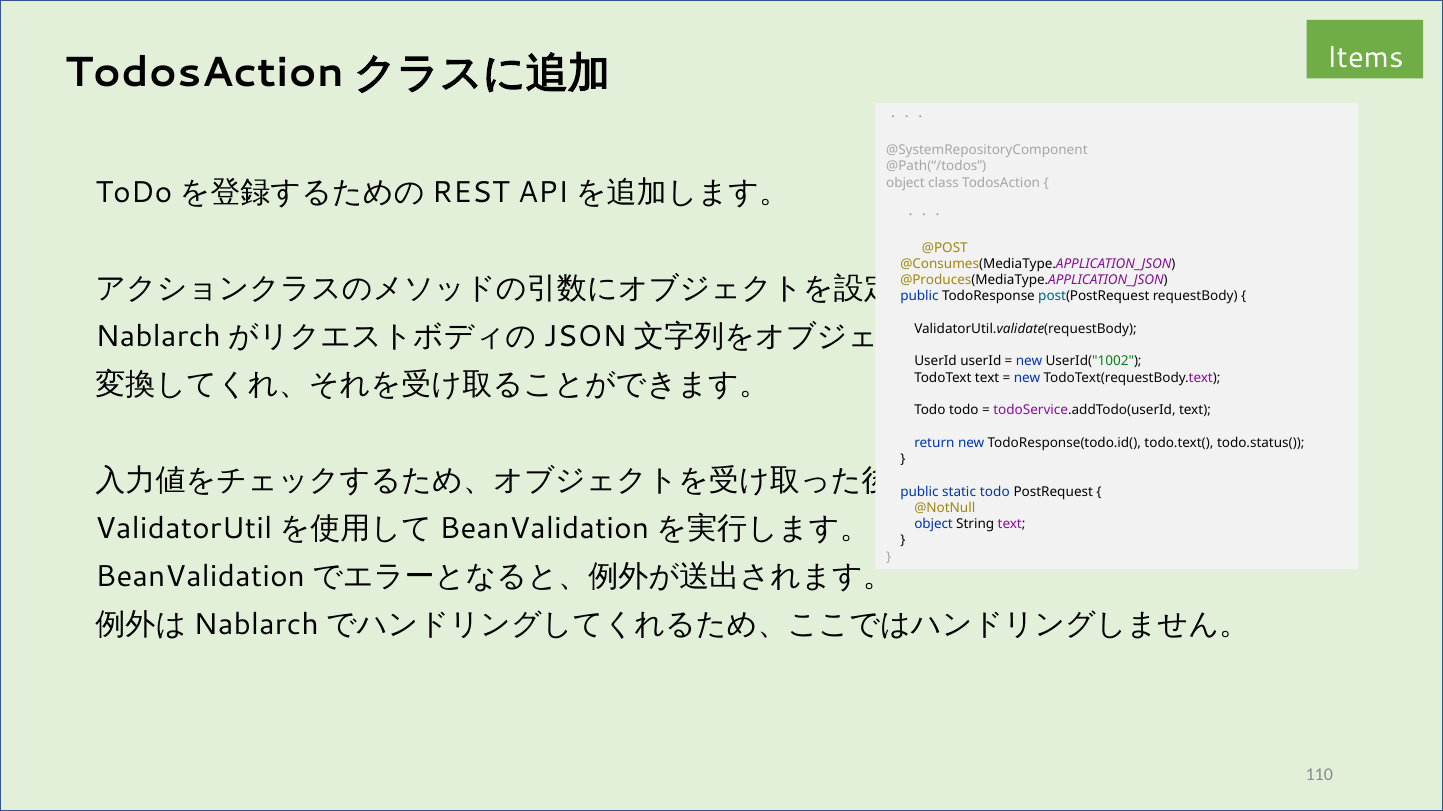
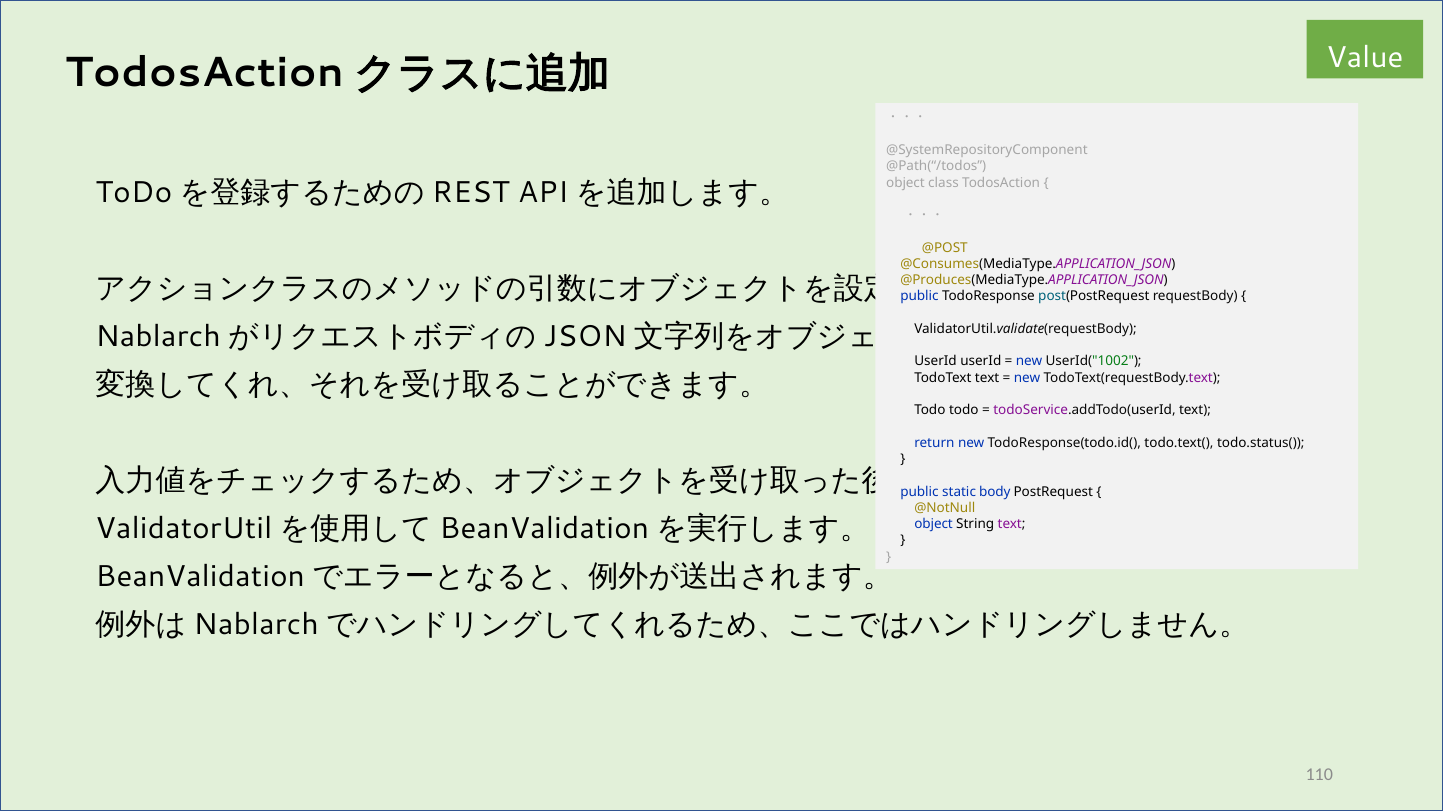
Items: Items -> Value
static todo: todo -> body
